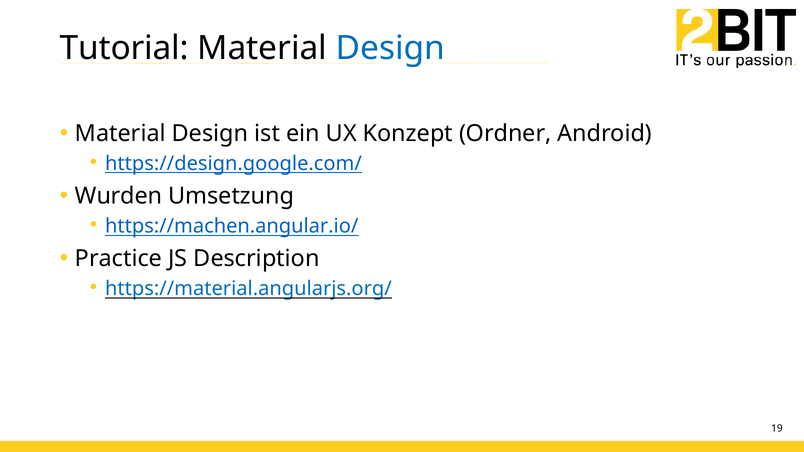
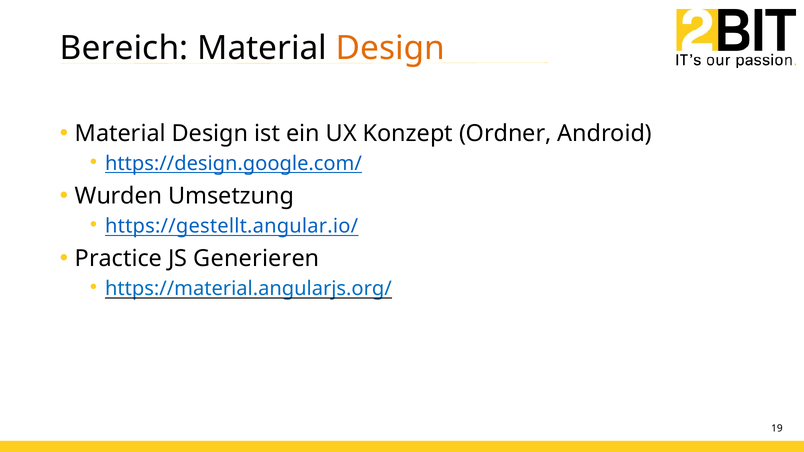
Tutorial: Tutorial -> Bereich
Design at (390, 48) colour: blue -> orange
https://machen.angular.io/: https://machen.angular.io/ -> https://gestellt.angular.io/
Description: Description -> Generieren
